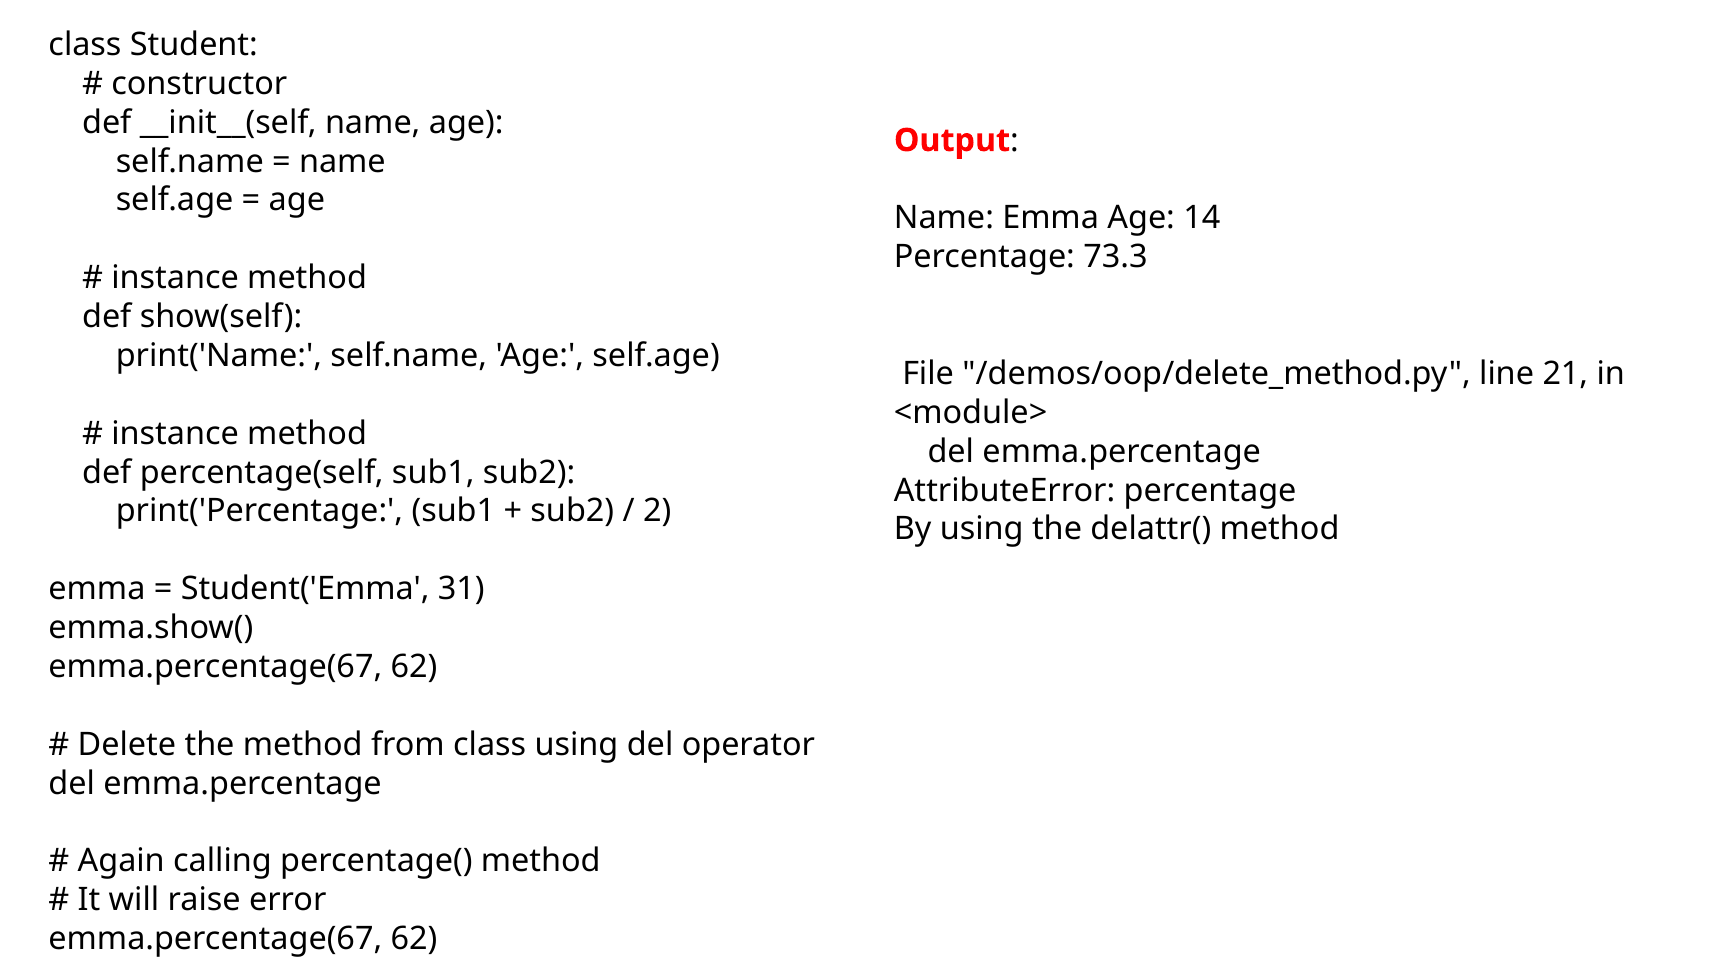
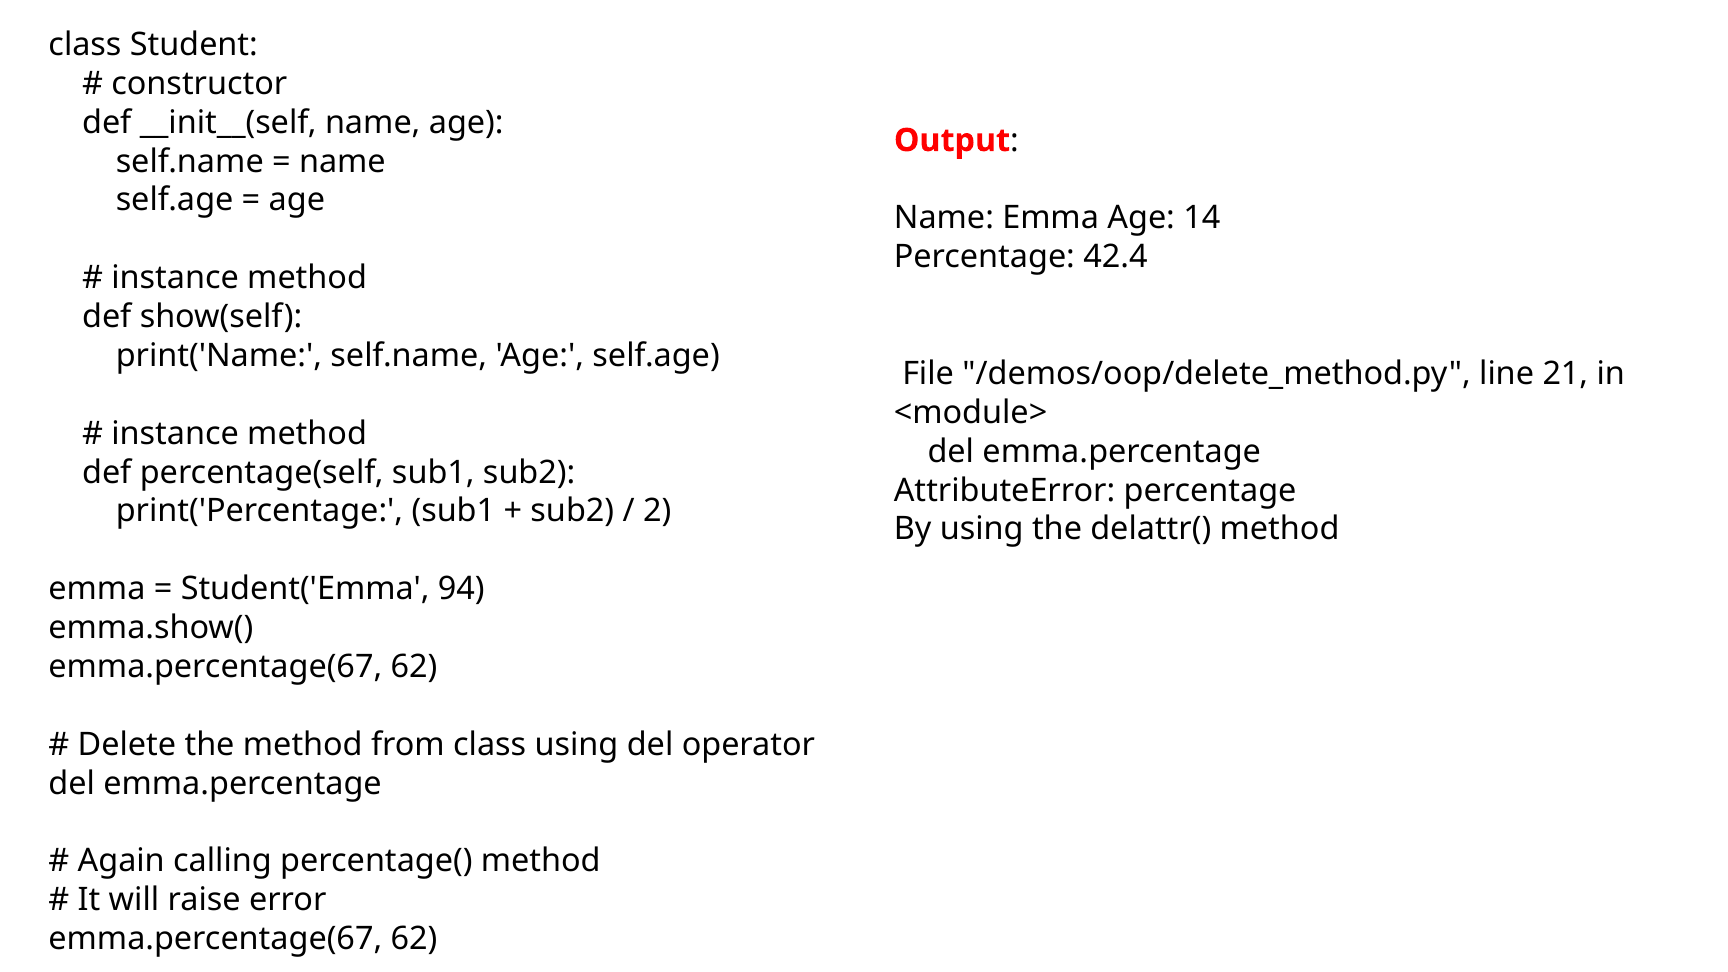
73.3: 73.3 -> 42.4
31: 31 -> 94
